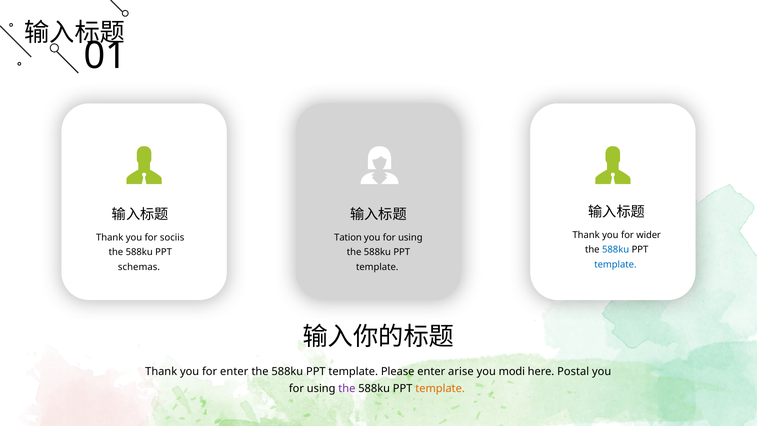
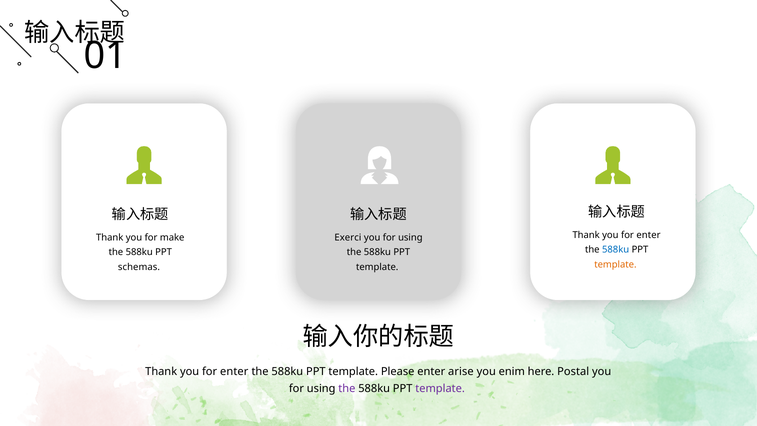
wider at (649, 235): wider -> enter
sociis: sociis -> make
Tation: Tation -> Exerci
template at (615, 265) colour: blue -> orange
modi: modi -> enim
template at (440, 388) colour: orange -> purple
